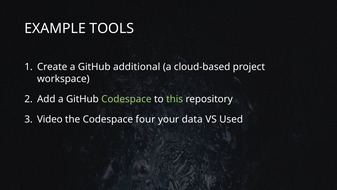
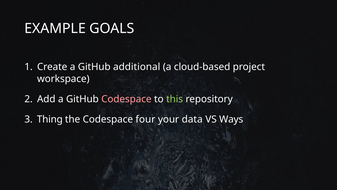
TOOLS: TOOLS -> GOALS
Codespace at (126, 99) colour: light green -> pink
Video: Video -> Thing
Used: Used -> Ways
